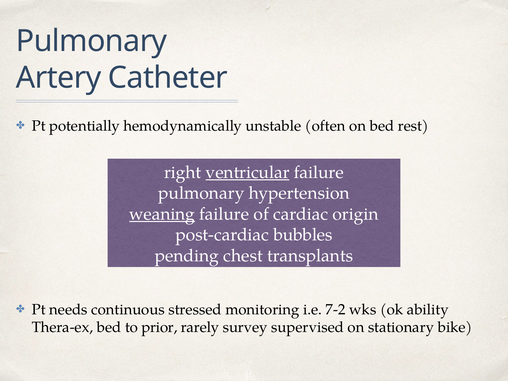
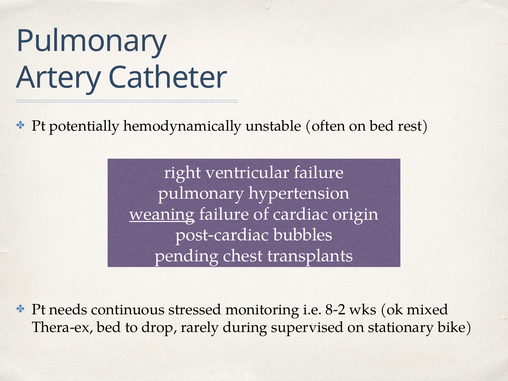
ventricular underline: present -> none
7-2: 7-2 -> 8-2
ability: ability -> mixed
prior: prior -> drop
survey: survey -> during
